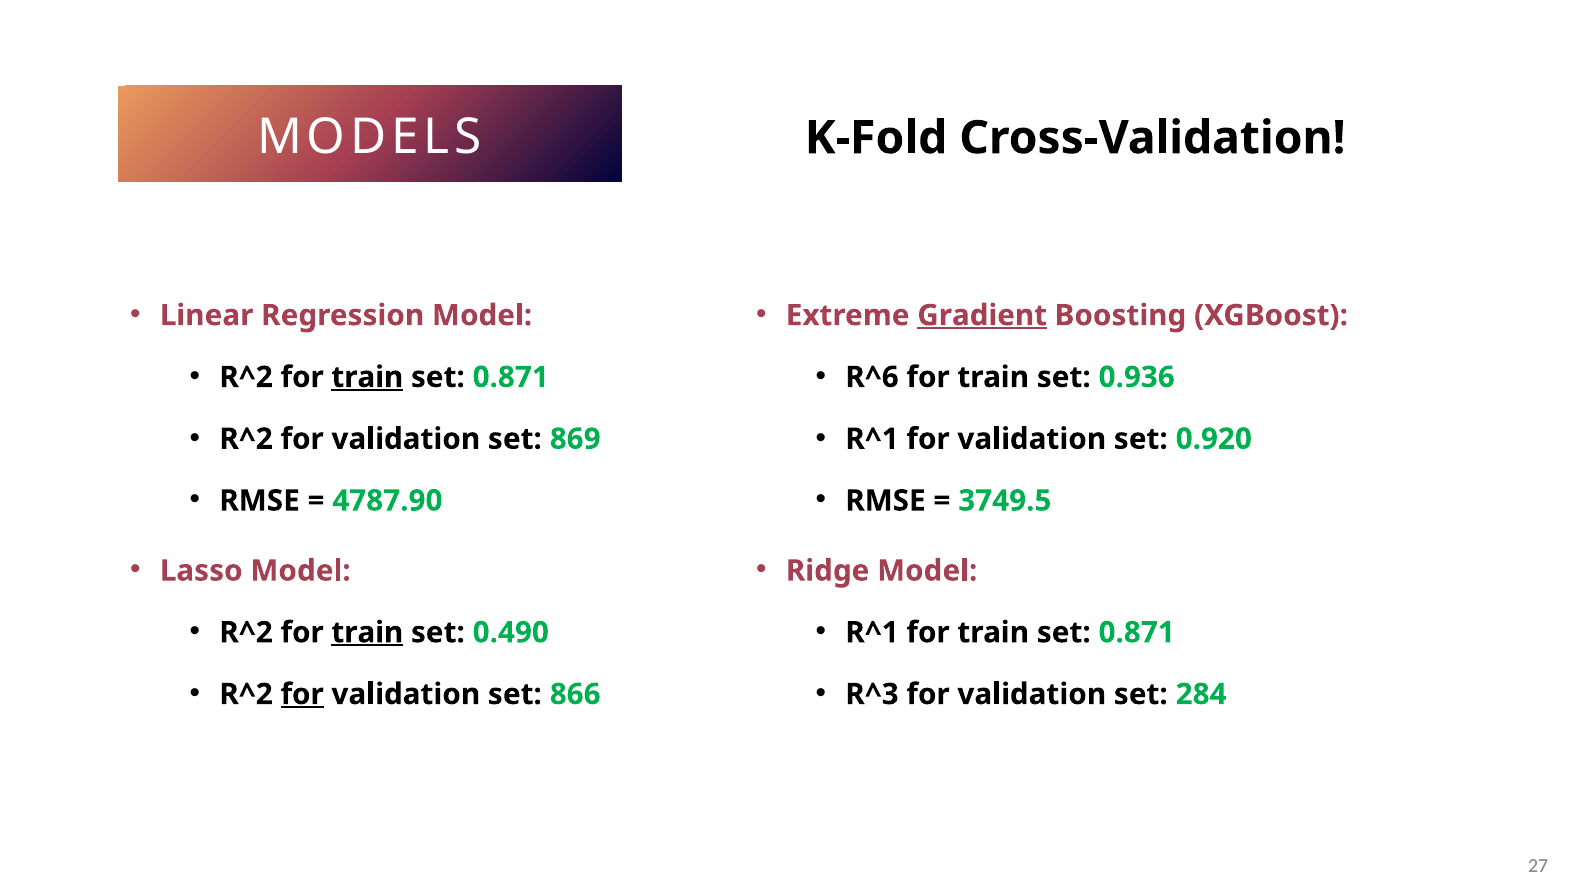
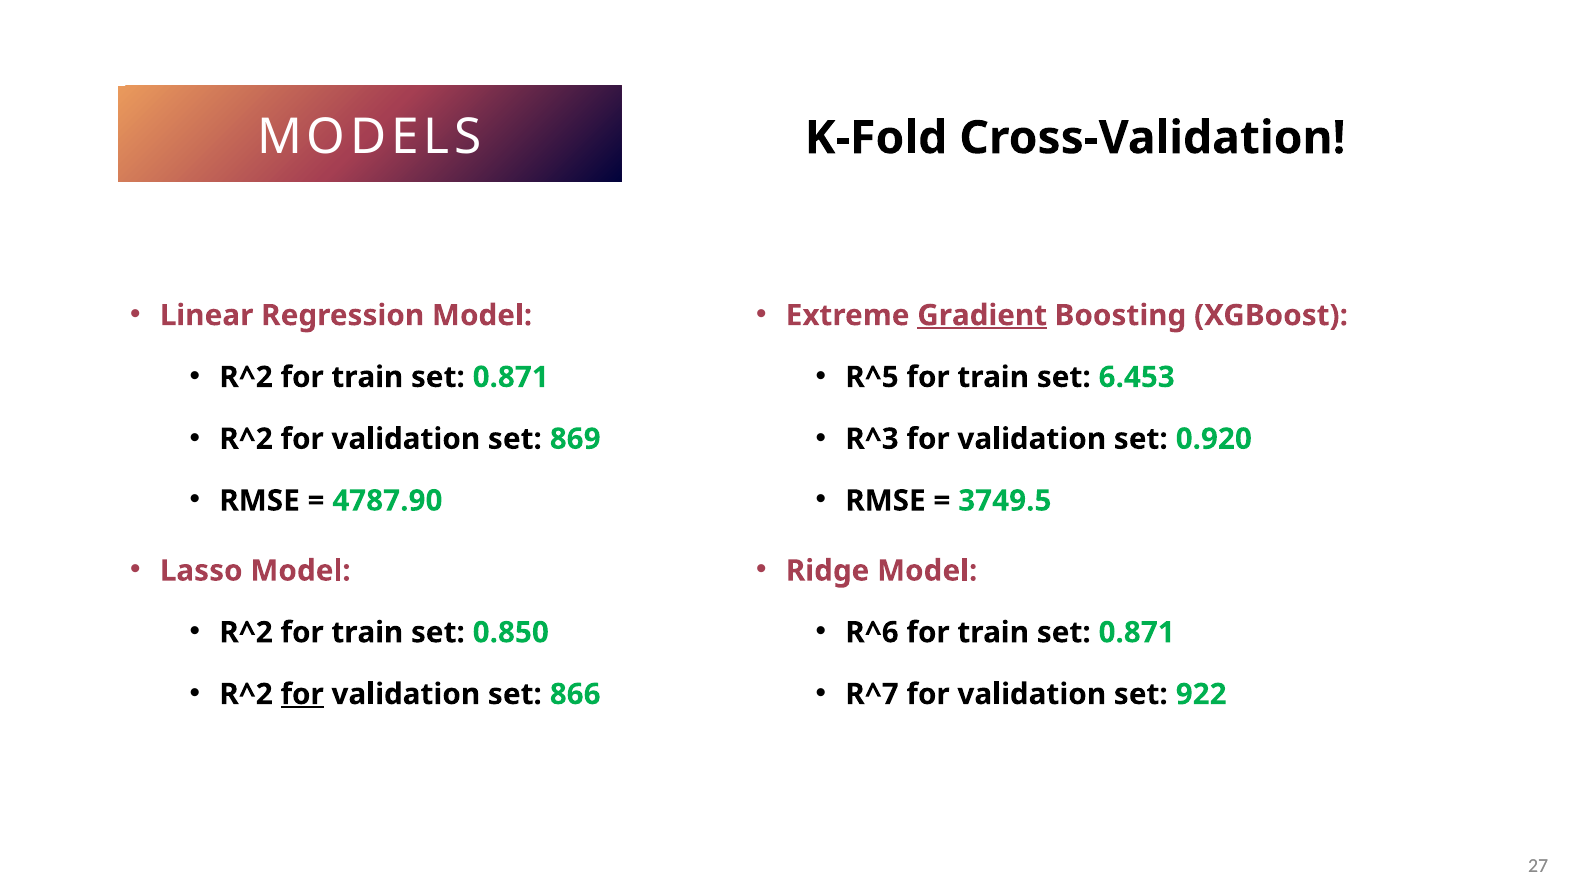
train at (367, 377) underline: present -> none
R^6: R^6 -> R^5
0.936: 0.936 -> 6.453
R^1 at (872, 439): R^1 -> R^3
train at (367, 633) underline: present -> none
0.490: 0.490 -> 0.850
R^1 at (872, 633): R^1 -> R^6
R^3: R^3 -> R^7
284: 284 -> 922
